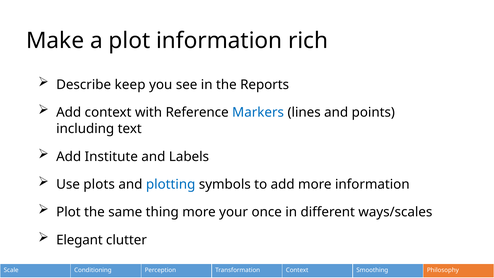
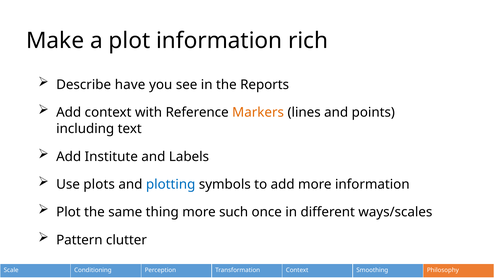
keep: keep -> have
Markers colour: blue -> orange
your: your -> such
Elegant: Elegant -> Pattern
